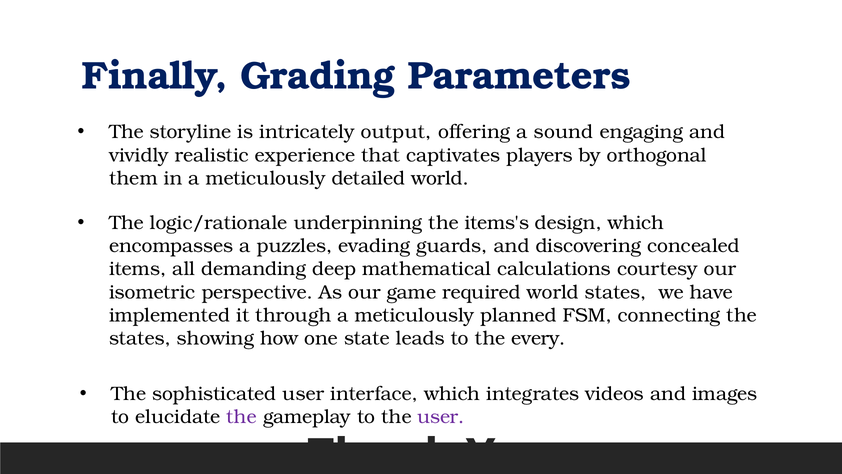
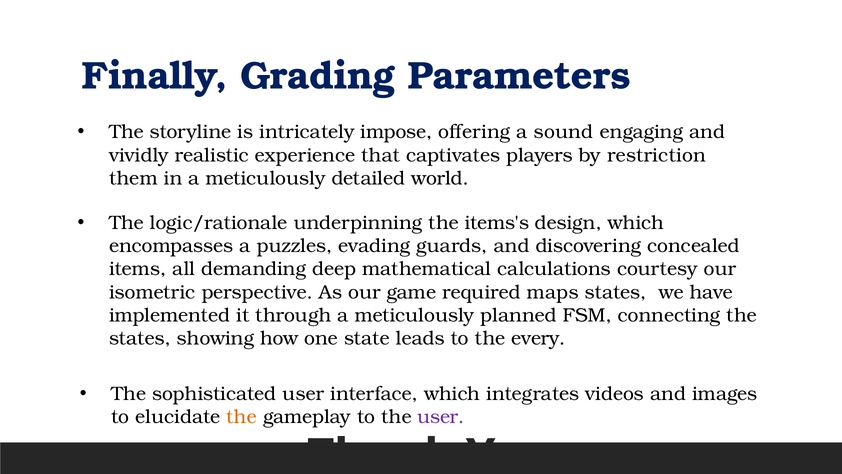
output: output -> impose
orthogonal: orthogonal -> restriction
required world: world -> maps
the at (242, 417) colour: purple -> orange
